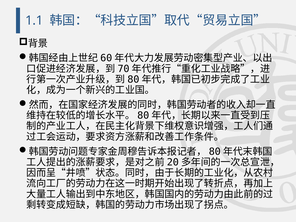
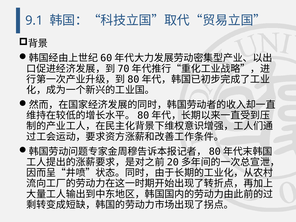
1.1: 1.1 -> 9.1
